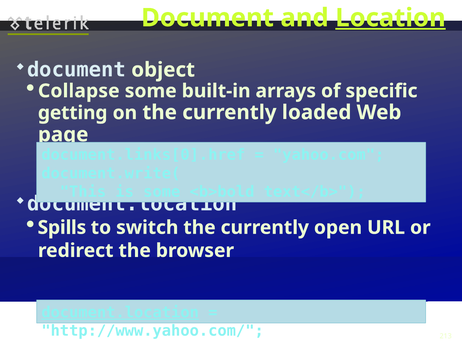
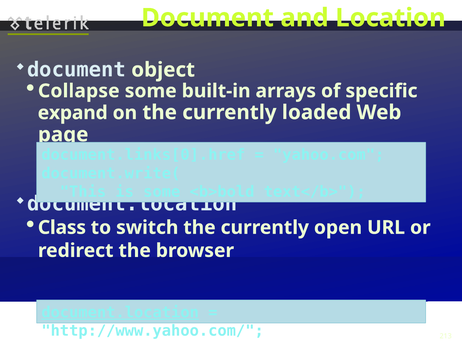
Location underline: present -> none
getting: getting -> expand
Spills: Spills -> Class
